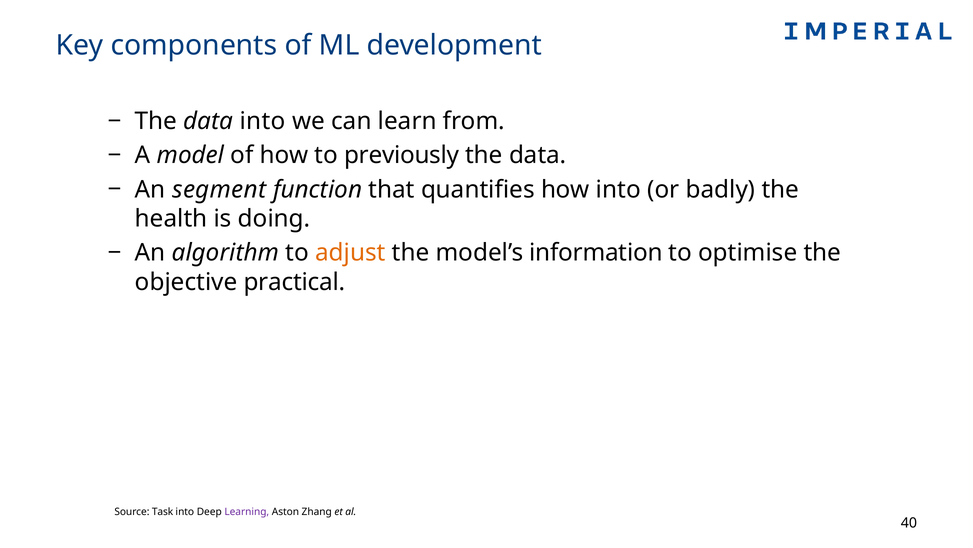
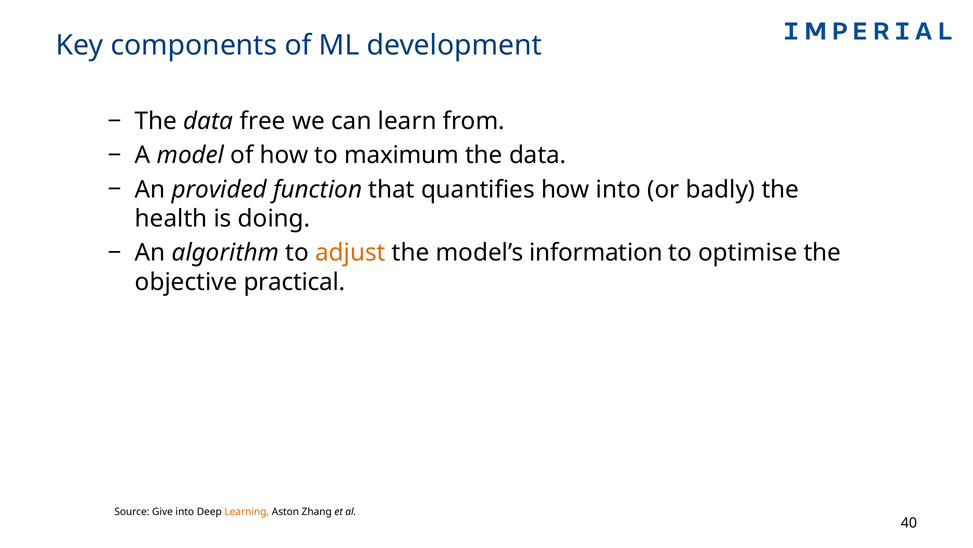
data into: into -> free
previously: previously -> maximum
segment: segment -> provided
Task: Task -> Give
Learning colour: purple -> orange
